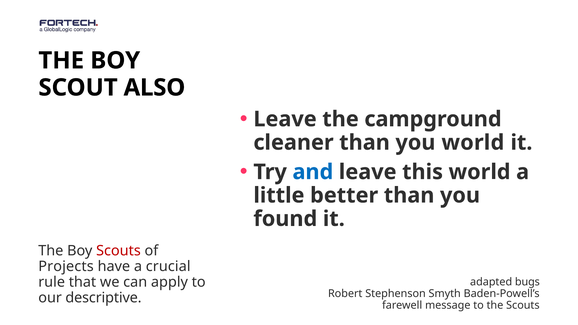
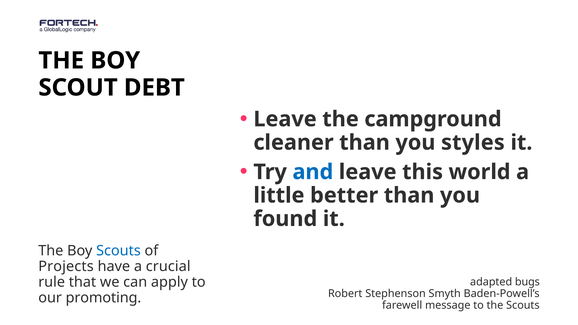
ALSO: ALSO -> DEBT
you world: world -> styles
Scouts at (118, 251) colour: red -> blue
descriptive: descriptive -> promoting
